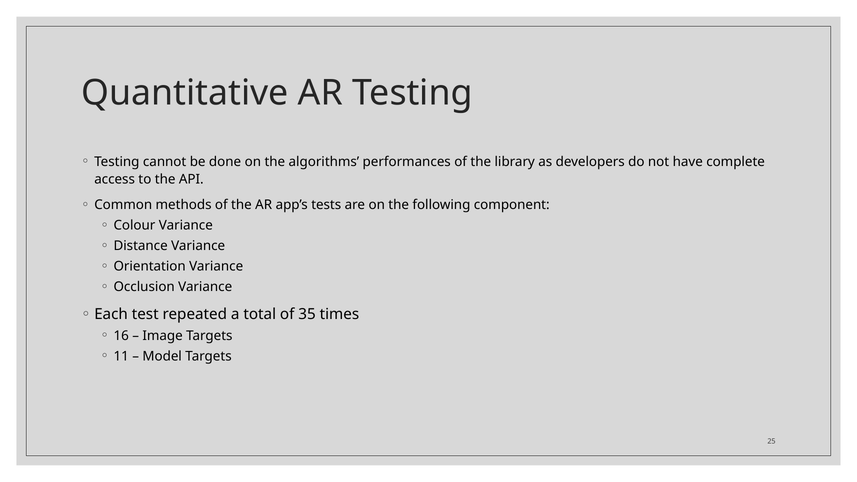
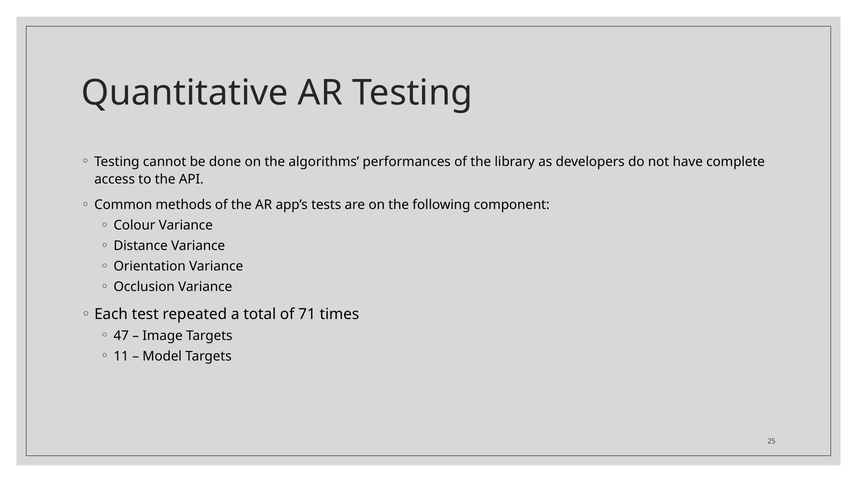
35: 35 -> 71
16: 16 -> 47
